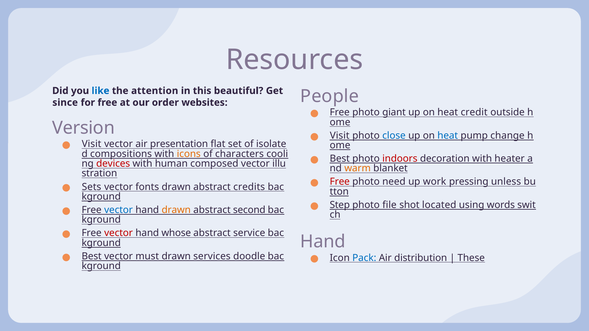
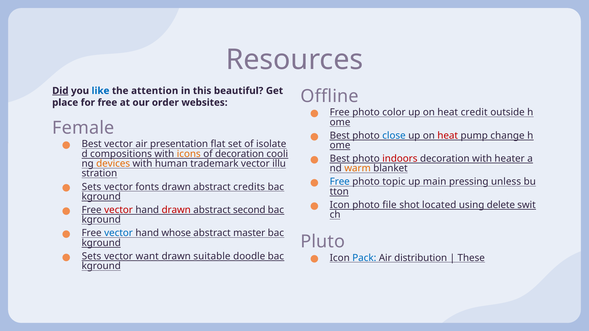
Did underline: none -> present
People: People -> Offline
since: since -> place
giant: giant -> color
Version: Version -> Female
Visit at (340, 136): Visit -> Best
heat at (448, 136) colour: blue -> red
Visit at (92, 144): Visit -> Best
of characters: characters -> decoration
devices colour: red -> orange
composed: composed -> trademark
Free at (340, 182) colour: red -> blue
need: need -> topic
work: work -> main
Step at (340, 205): Step -> Icon
words: words -> delete
vector at (119, 210) colour: blue -> red
drawn at (176, 210) colour: orange -> red
vector at (119, 233) colour: red -> blue
service: service -> master
Hand at (323, 242): Hand -> Pluto
Best at (92, 256): Best -> Sets
must: must -> want
services: services -> suitable
